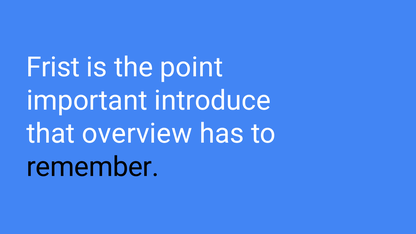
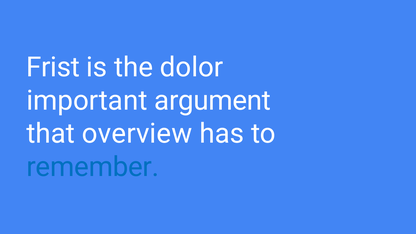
point: point -> dolor
introduce: introduce -> argument
remember colour: black -> blue
